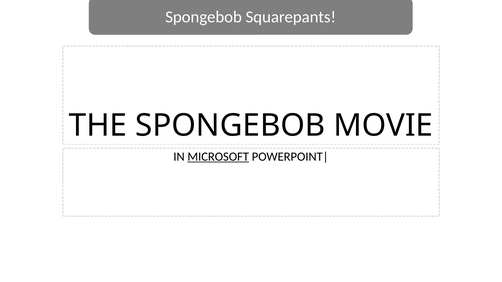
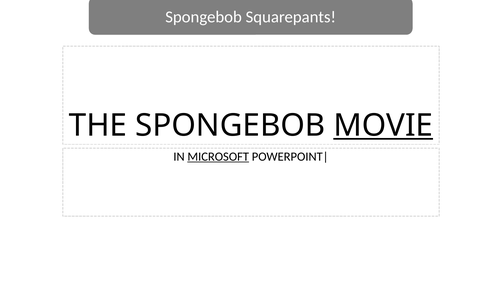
MOVIE underline: none -> present
